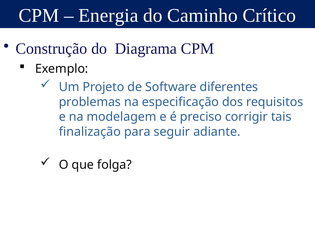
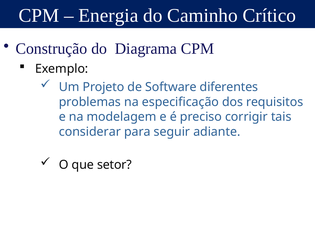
finalização: finalização -> considerar
folga: folga -> setor
